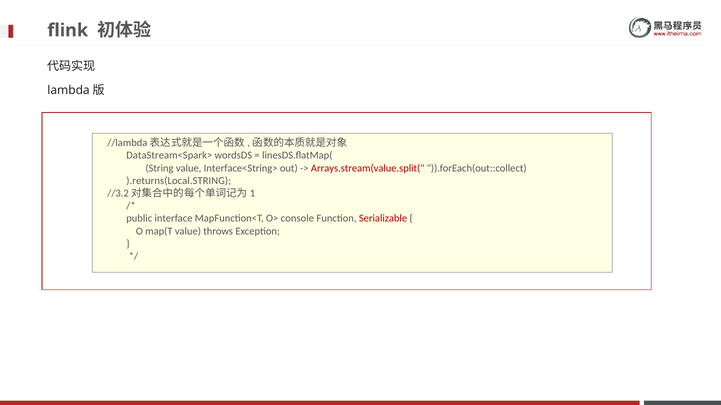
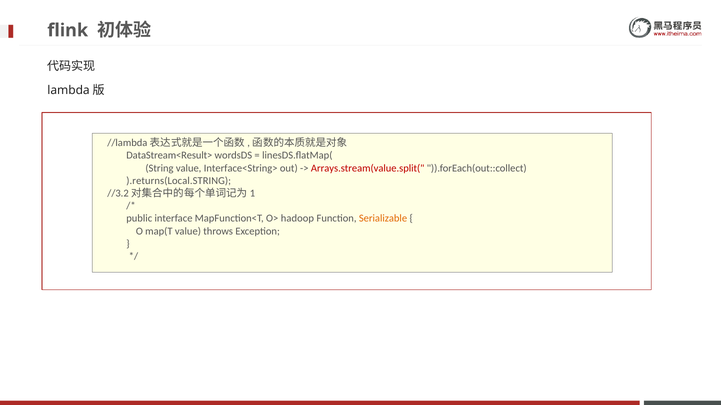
DataStream<Spark>: DataStream<Spark> -> DataStream<Result>
console: console -> hadoop
Serializable colour: red -> orange
